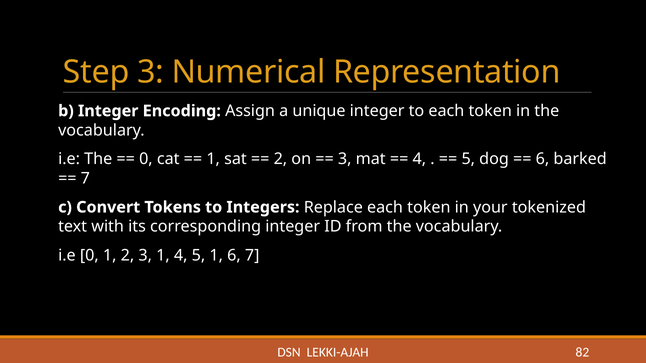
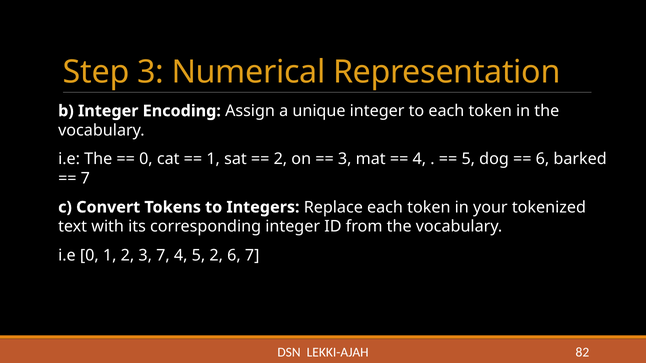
3 1: 1 -> 7
5 1: 1 -> 2
